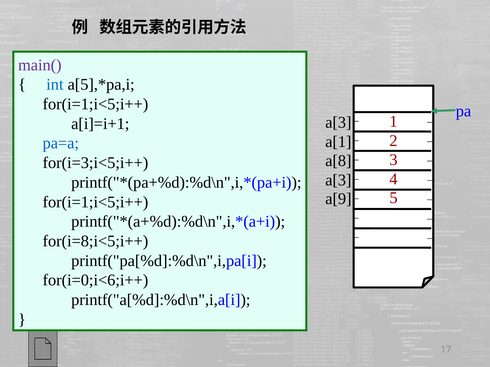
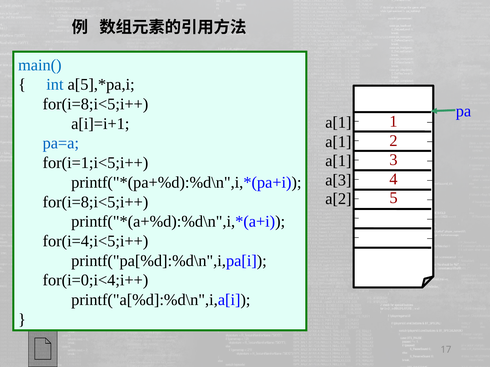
main( colour: purple -> blue
for(i=1;i<5;i++ at (95, 104): for(i=1;i<5;i++ -> for(i=8;i<5;i++
a[3 at (338, 123): a[3 -> a[1
a[8 at (338, 161): a[8 -> a[1
for(i=3;i<5;i++: for(i=3;i<5;i++ -> for(i=1;i<5;i++
a[9: a[9 -> a[2
for(i=1;i<5;i++ at (95, 202): for(i=1;i<5;i++ -> for(i=8;i<5;i++
for(i=8;i<5;i++: for(i=8;i<5;i++ -> for(i=4;i<5;i++
for(i=0;i<6;i++: for(i=0;i<6;i++ -> for(i=0;i<4;i++
